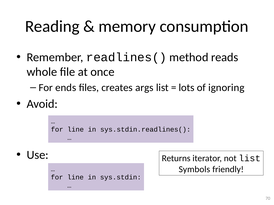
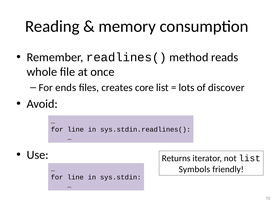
args: args -> core
ignoring: ignoring -> discover
